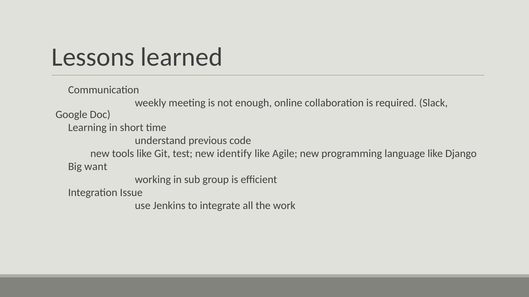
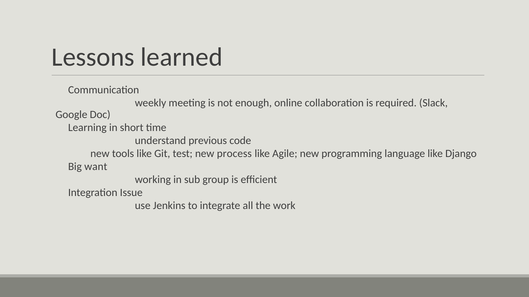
identify: identify -> process
